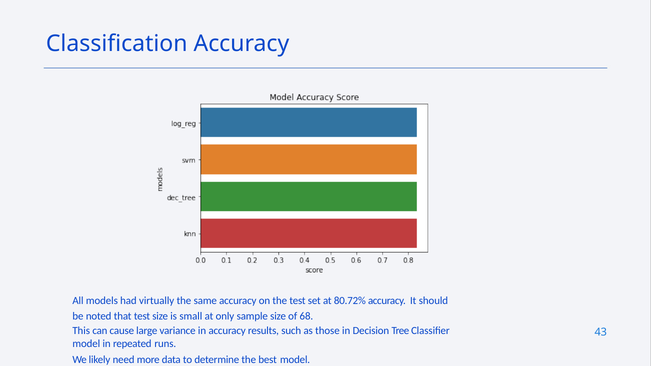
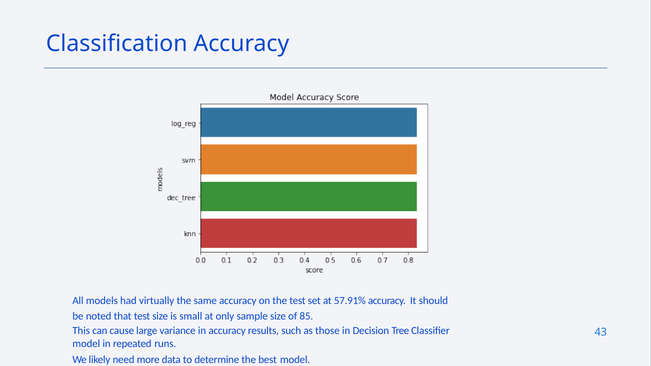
80.72%: 80.72% -> 57.91%
68: 68 -> 85
